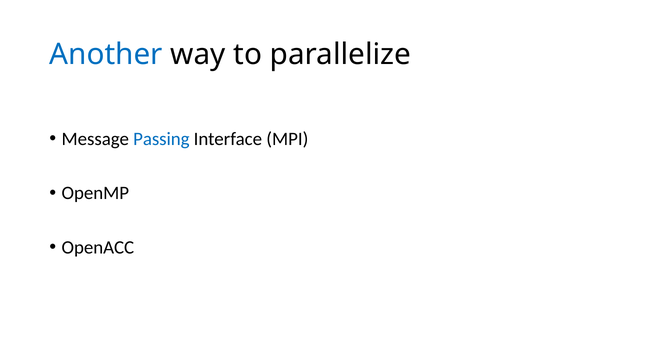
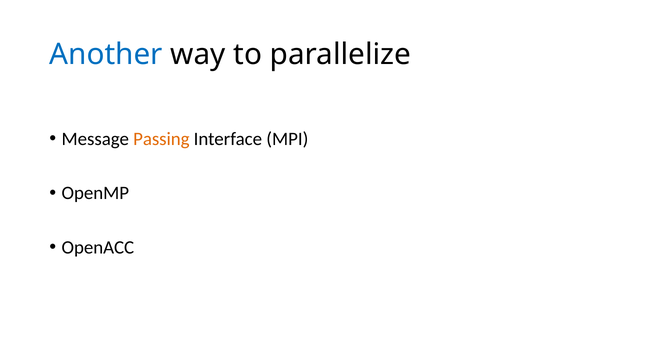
Passing colour: blue -> orange
